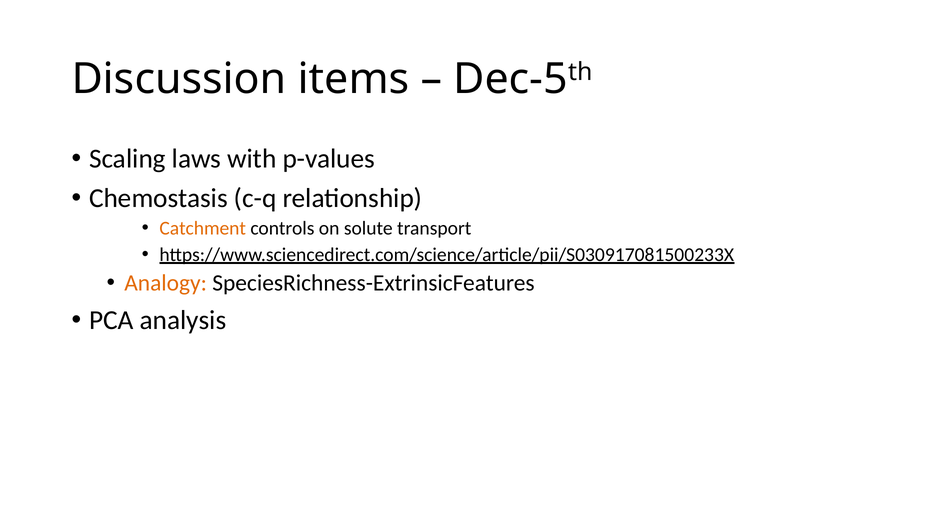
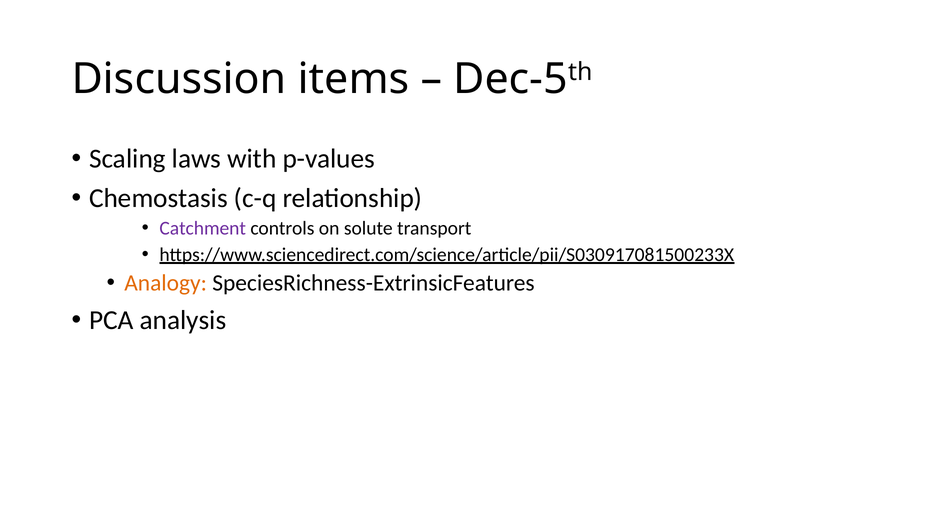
Catchment colour: orange -> purple
